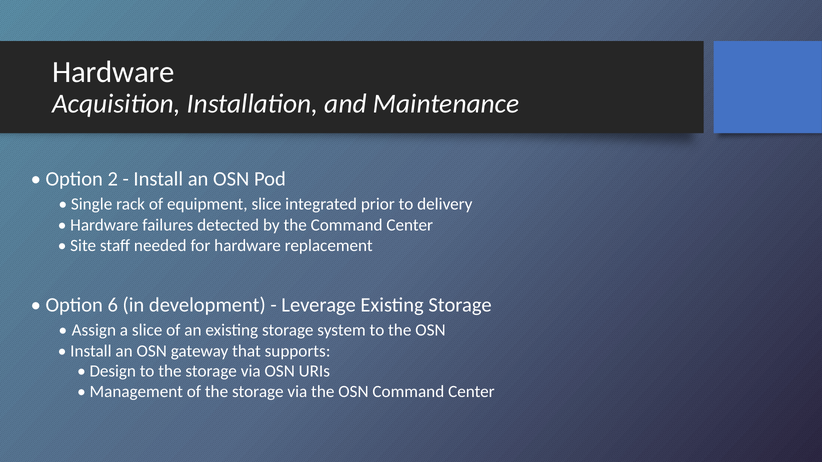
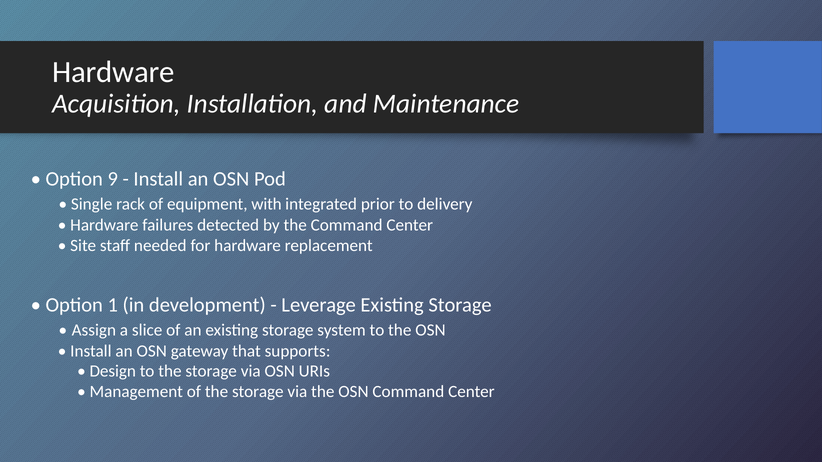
2: 2 -> 9
equipment slice: slice -> with
6: 6 -> 1
